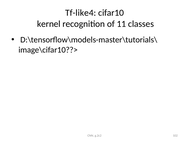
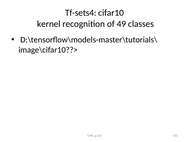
Tf-like4: Tf-like4 -> Tf-sets4
11: 11 -> 49
